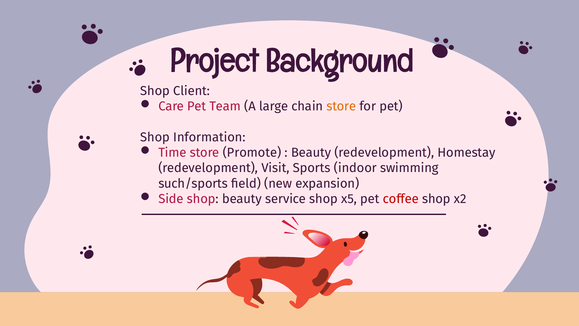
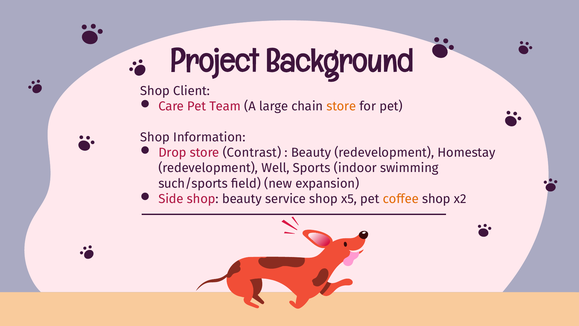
Time: Time -> Drop
Promote: Promote -> Contrast
Visit: Visit -> Well
coffee colour: red -> orange
